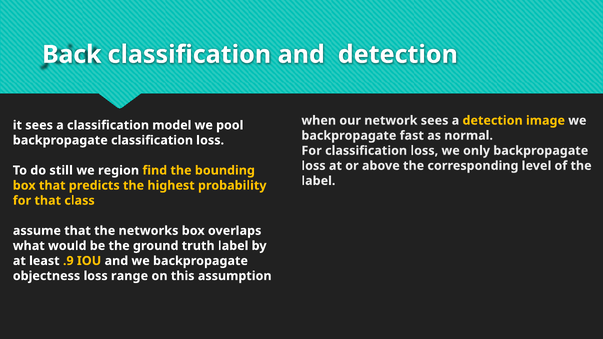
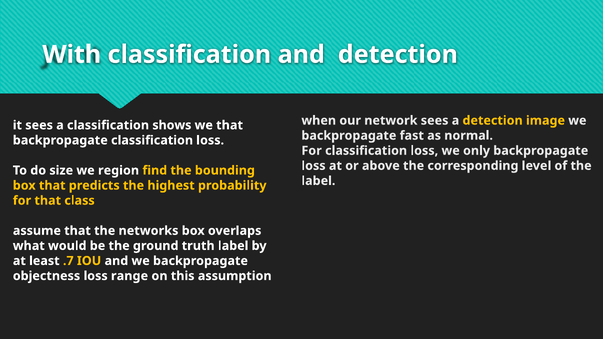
Back: Back -> With
model: model -> shows
we pool: pool -> that
still: still -> size
.9: .9 -> .7
